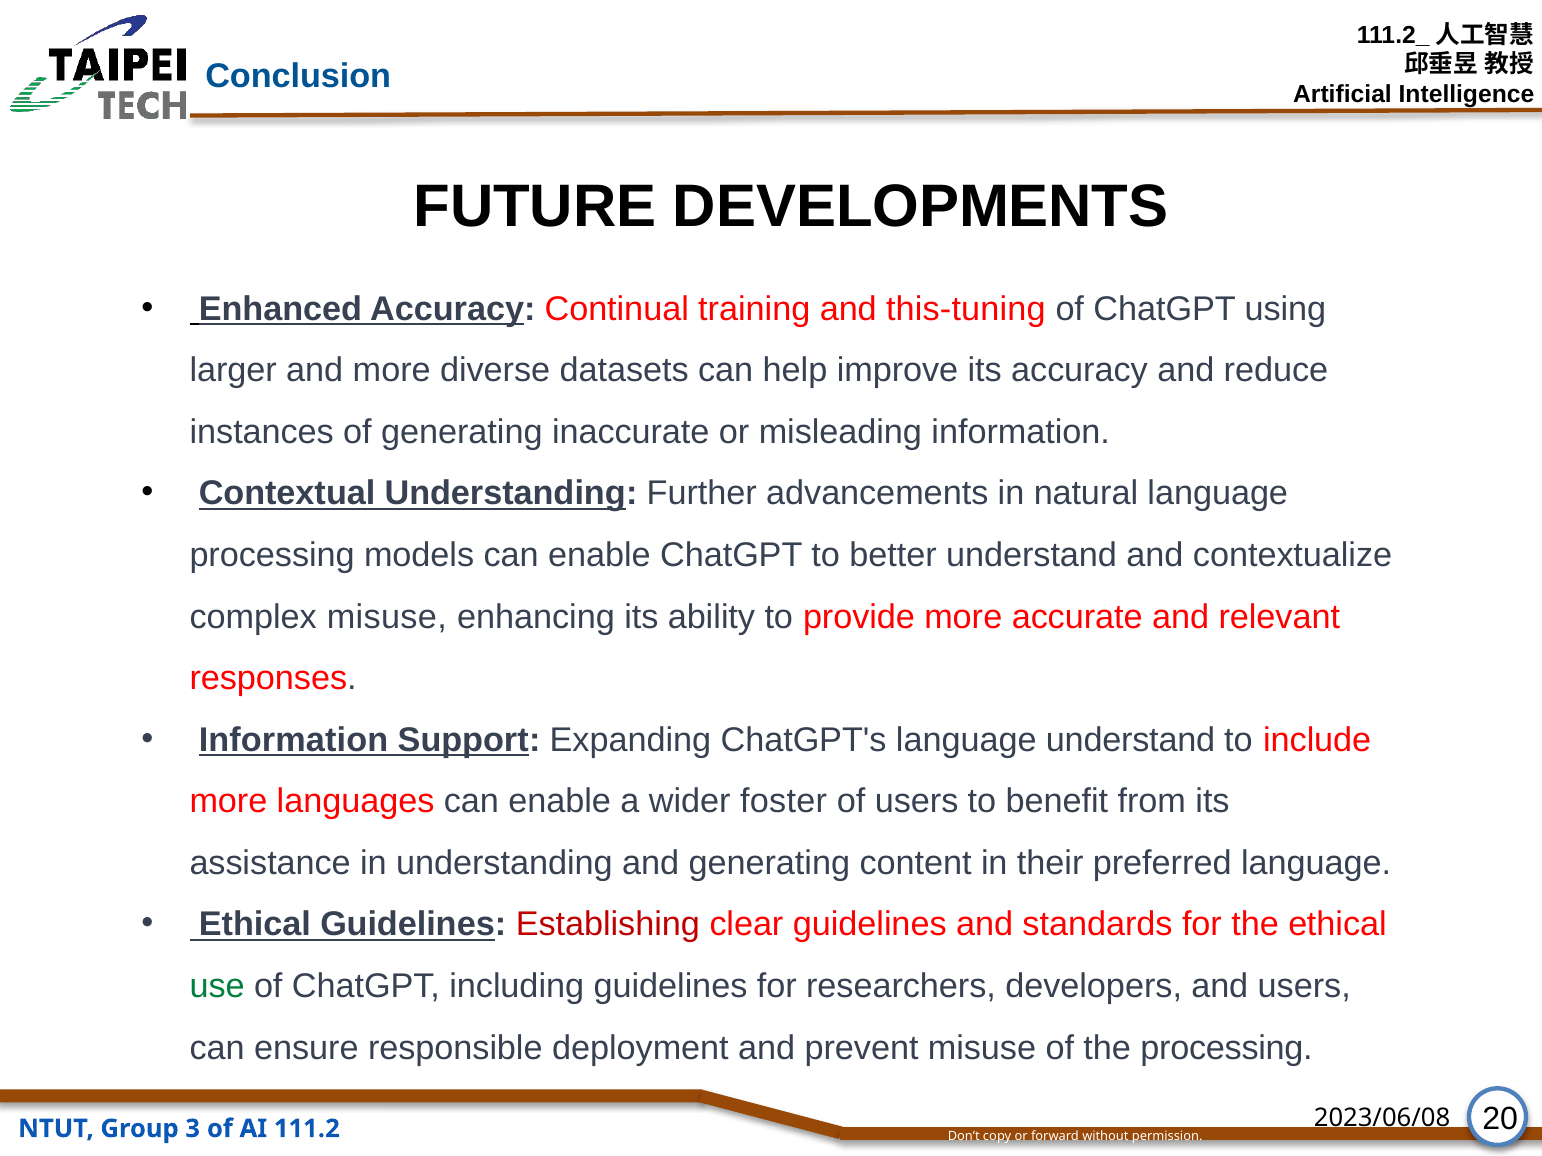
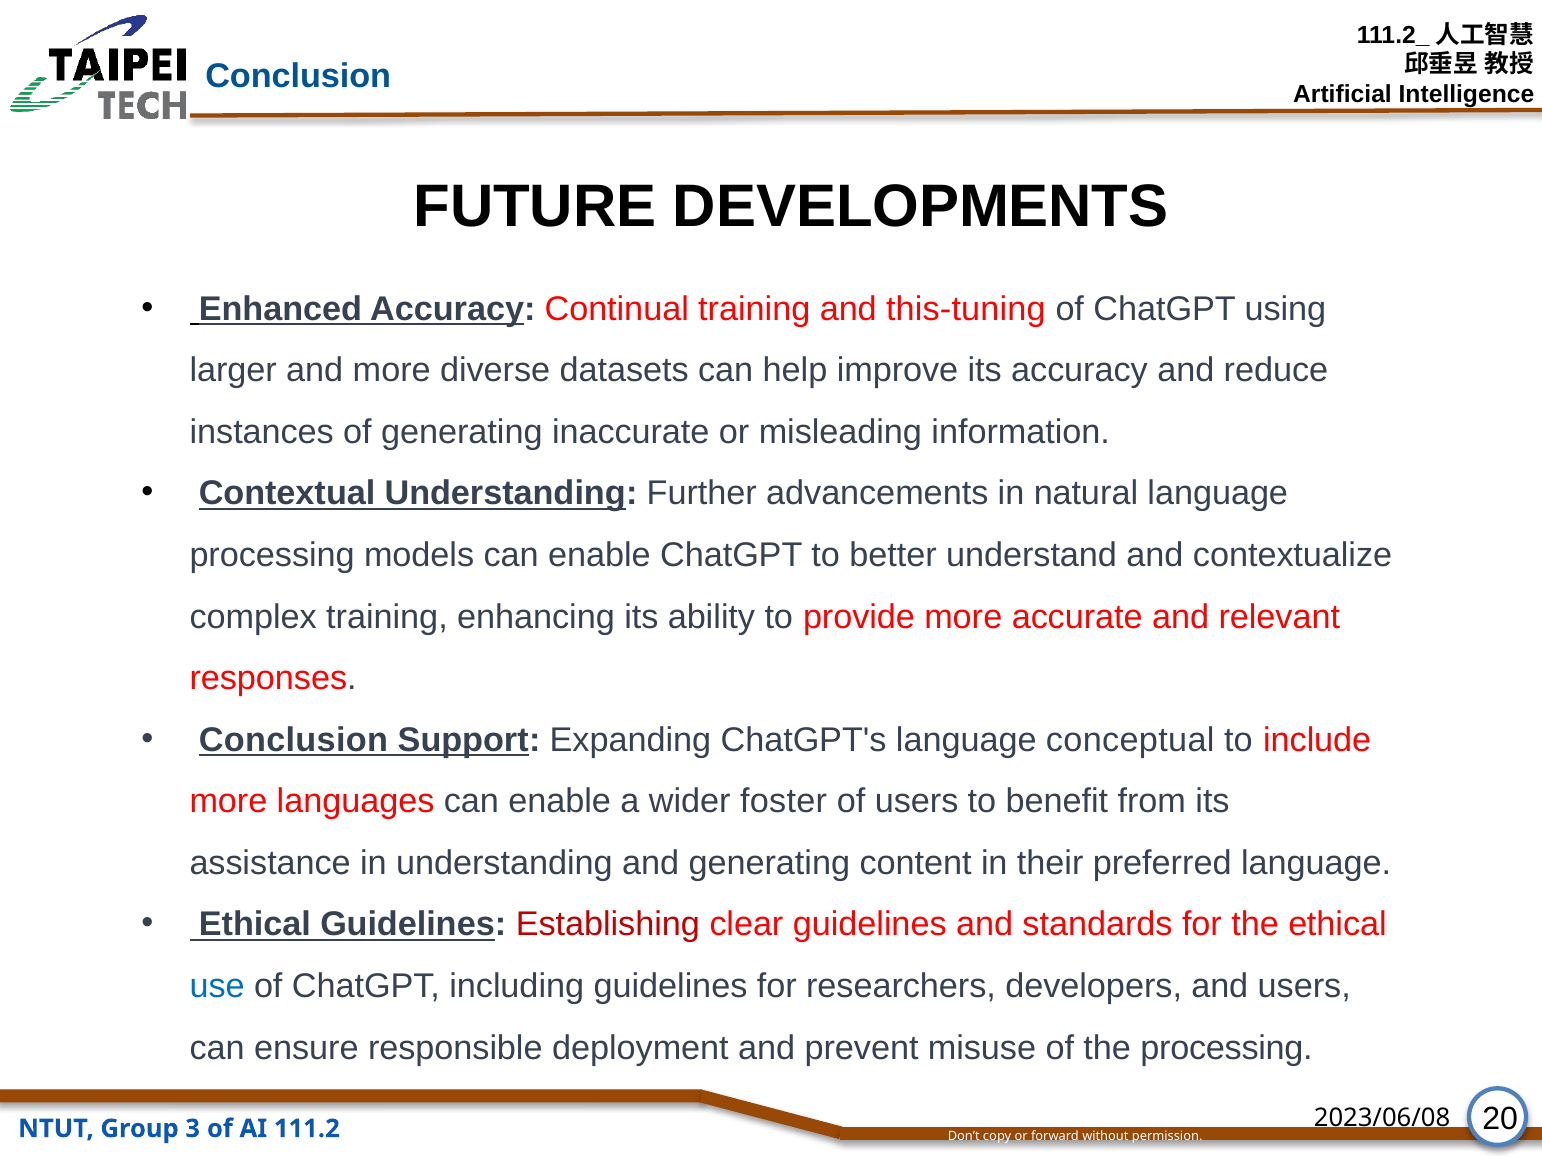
complex misuse: misuse -> training
Information at (294, 740): Information -> Conclusion
language understand: understand -> conceptual
use colour: green -> blue
